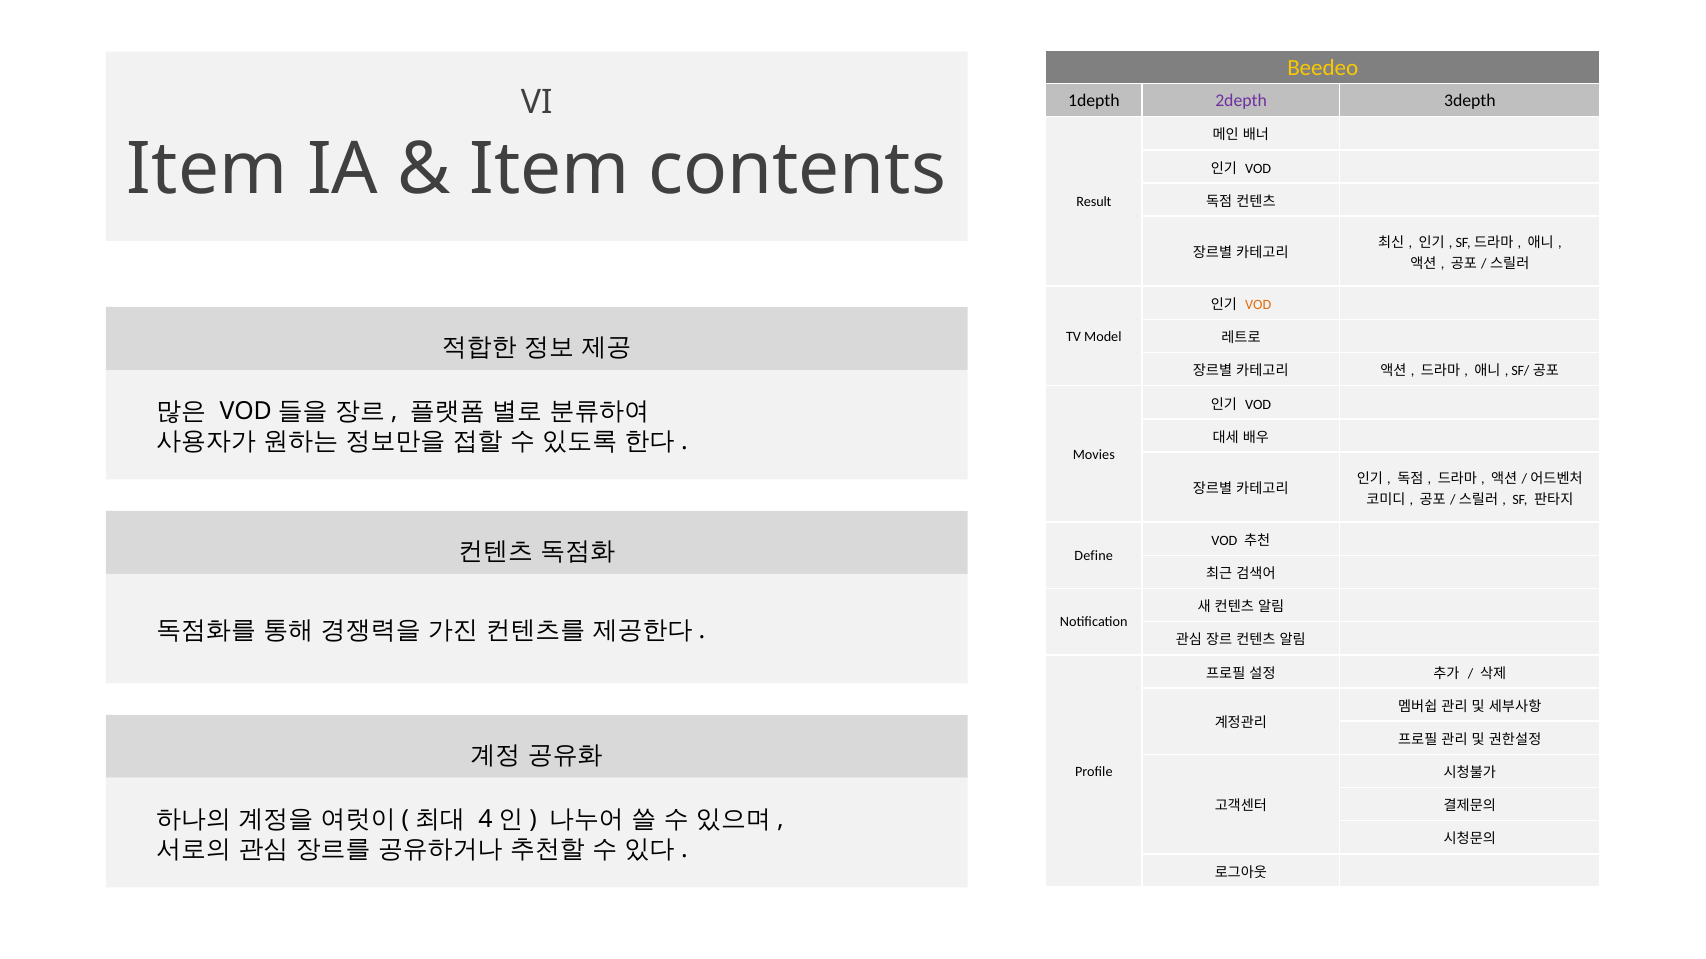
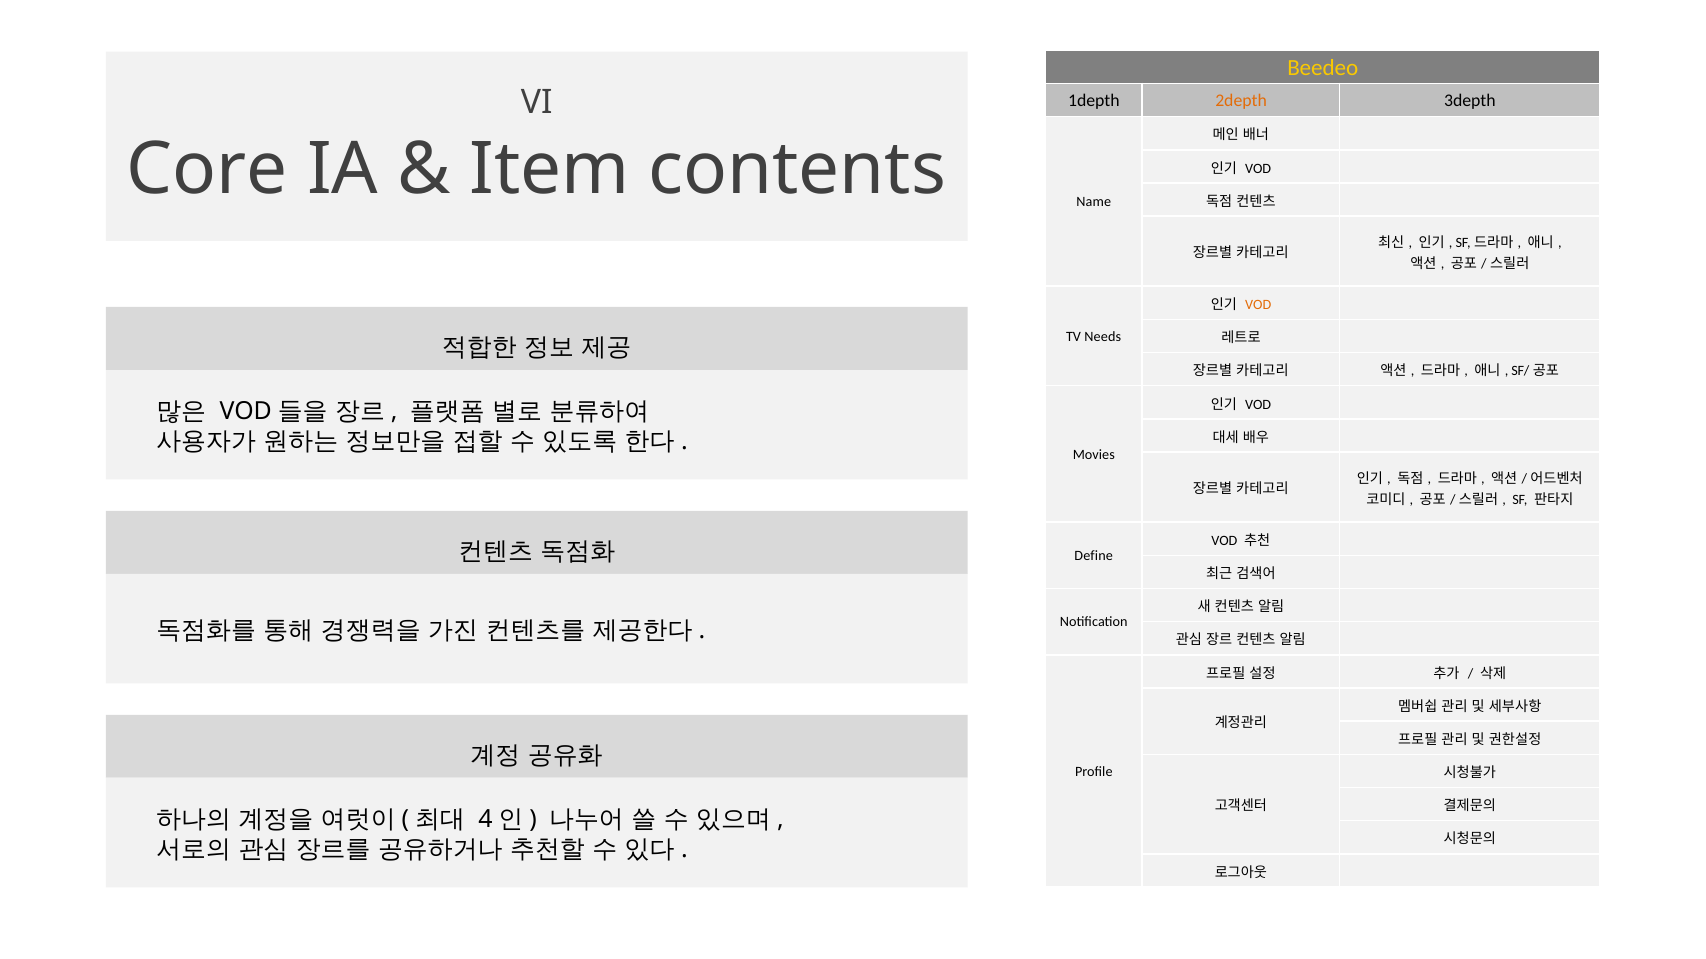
2depth colour: purple -> orange
Item at (207, 170): Item -> Core
Result: Result -> Name
Model: Model -> Needs
